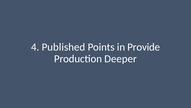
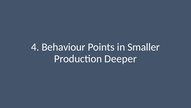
Published: Published -> Behaviour
Provide: Provide -> Smaller
